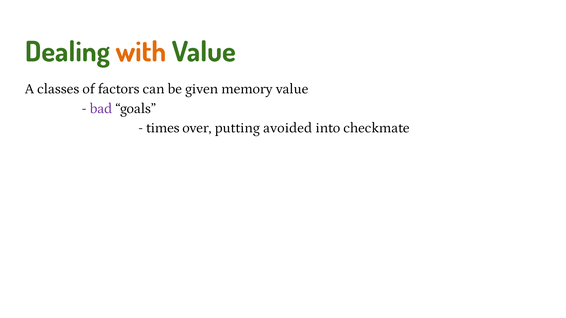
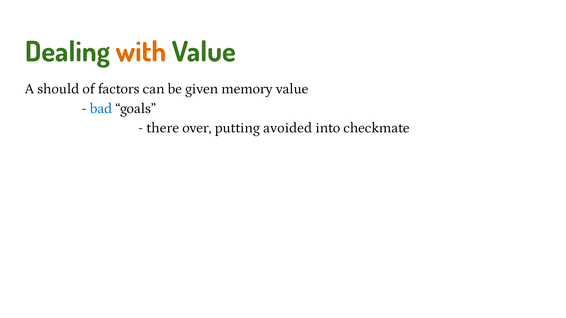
classes: classes -> should
bad colour: purple -> blue
times: times -> there
